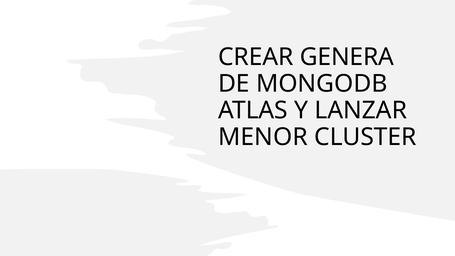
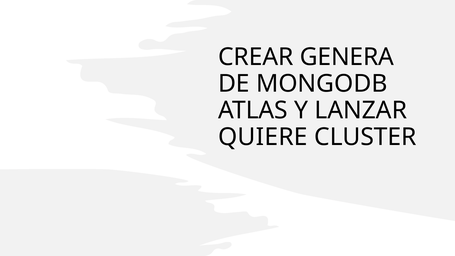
MENOR: MENOR -> QUIERE
